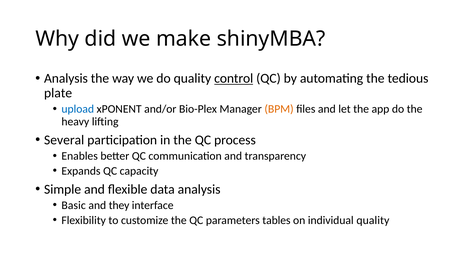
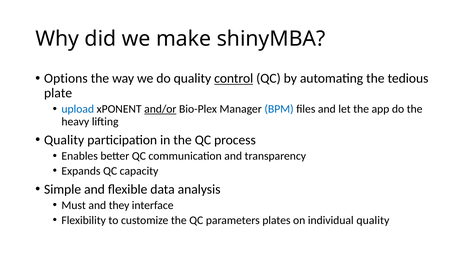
Analysis at (66, 78): Analysis -> Options
and/or underline: none -> present
BPM colour: orange -> blue
Several at (64, 140): Several -> Quality
Basic: Basic -> Must
tables: tables -> plates
